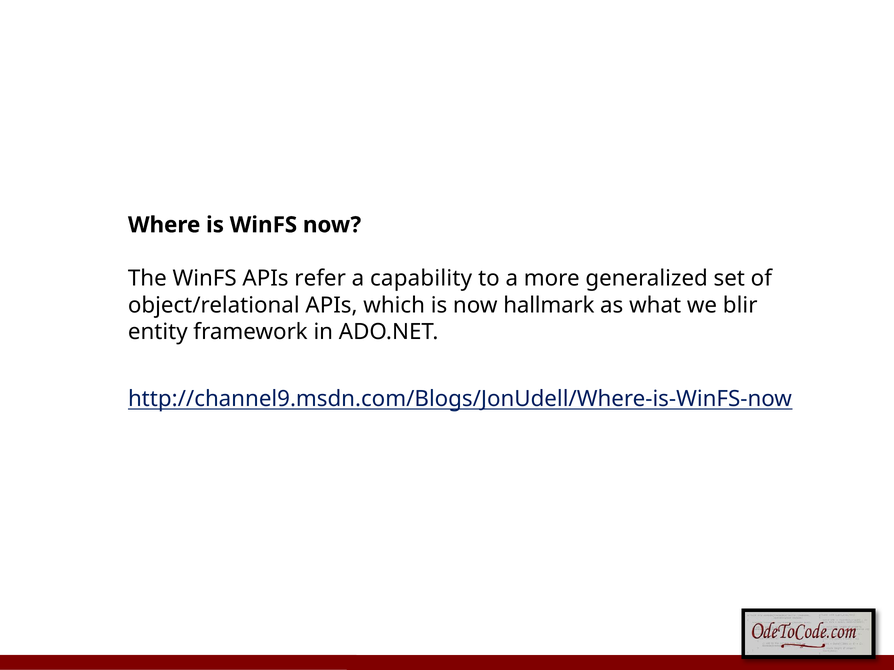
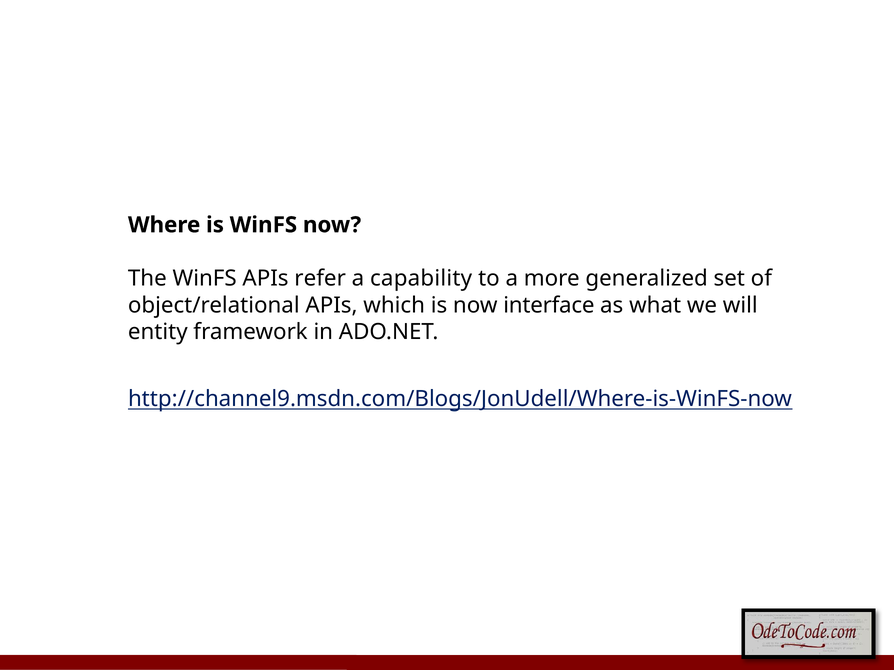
hallmark: hallmark -> interface
blir: blir -> will
